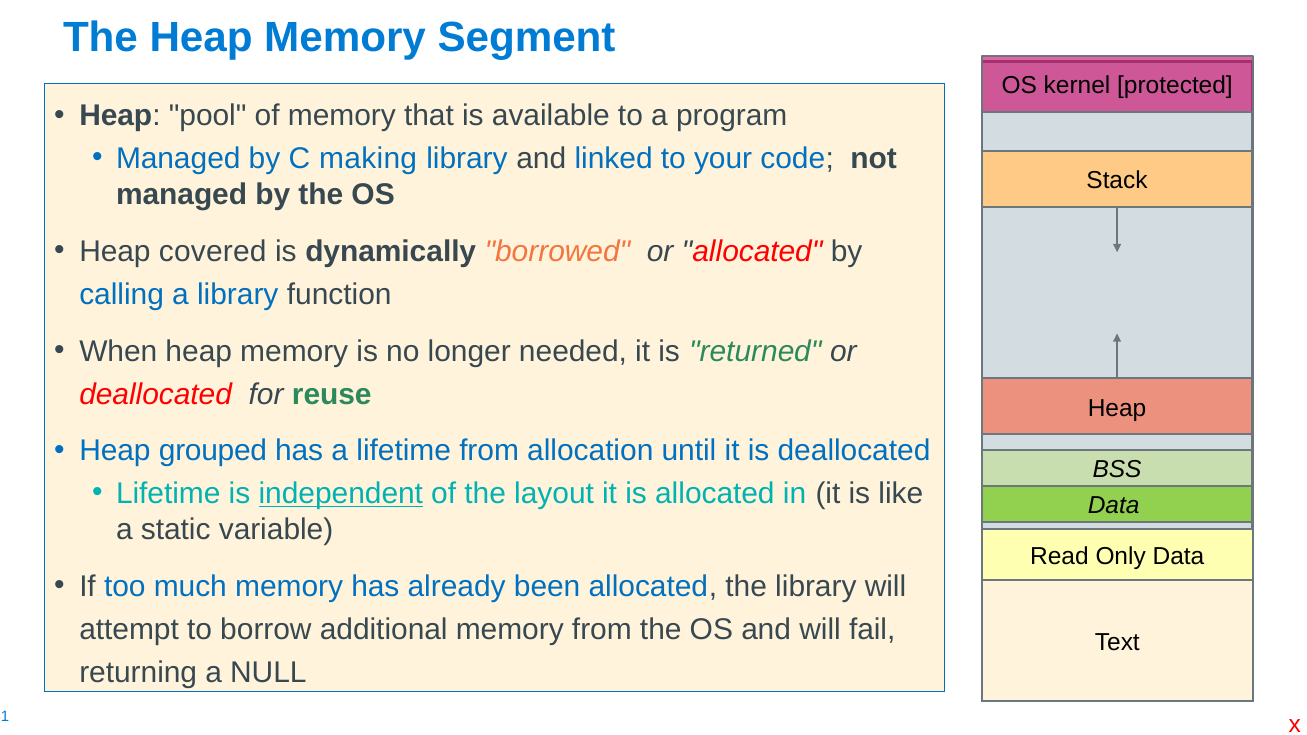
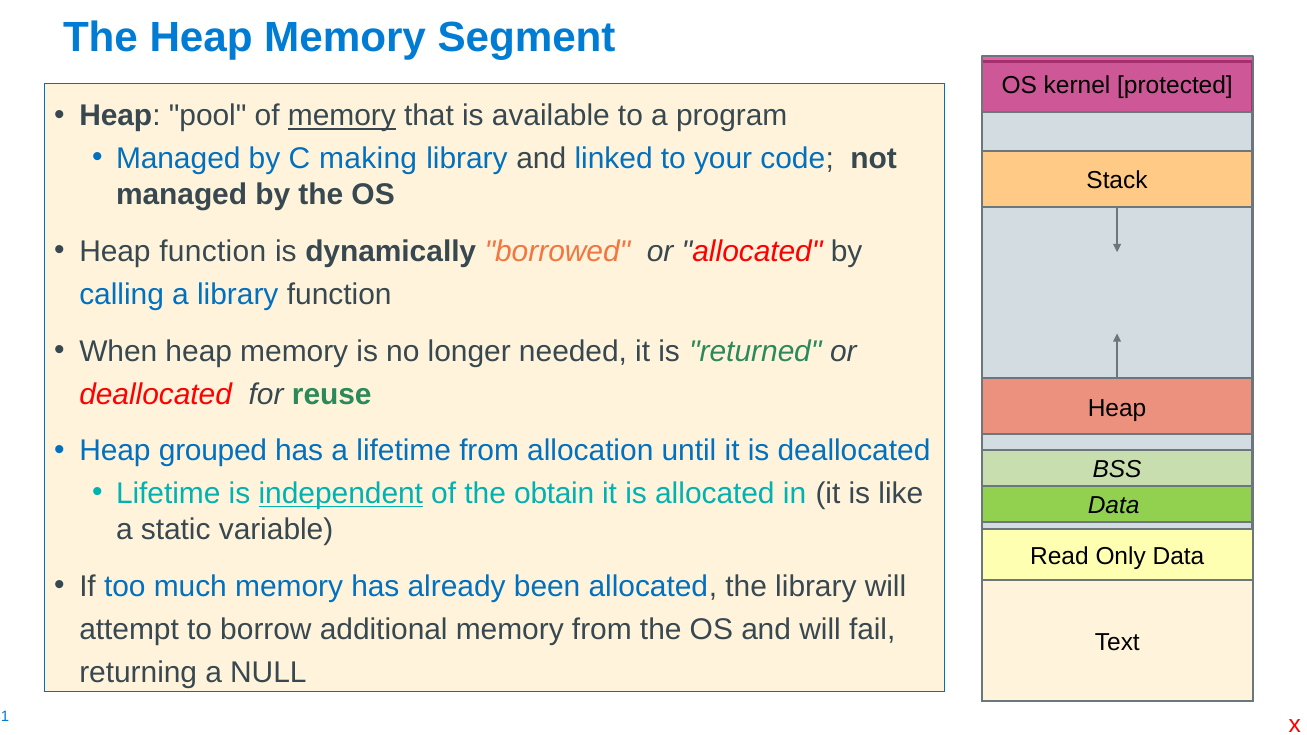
memory at (342, 116) underline: none -> present
Heap covered: covered -> function
layout: layout -> obtain
